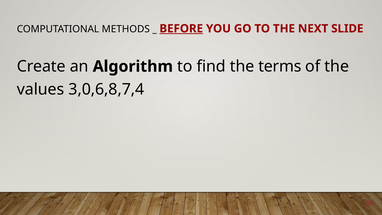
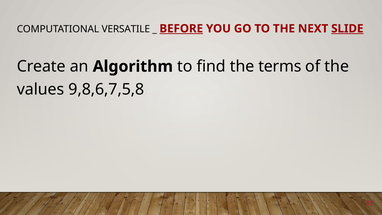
METHODS: METHODS -> VERSATILE
SLIDE underline: none -> present
3,0,6,8,7,4: 3,0,6,8,7,4 -> 9,8,6,7,5,8
